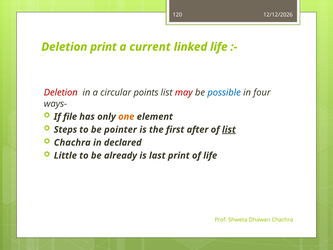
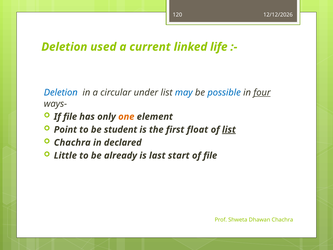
Deletion print: print -> used
Deletion at (61, 92) colour: red -> blue
points: points -> under
may colour: red -> blue
four underline: none -> present
Steps: Steps -> Point
pointer: pointer -> student
after: after -> float
last print: print -> start
of life: life -> file
